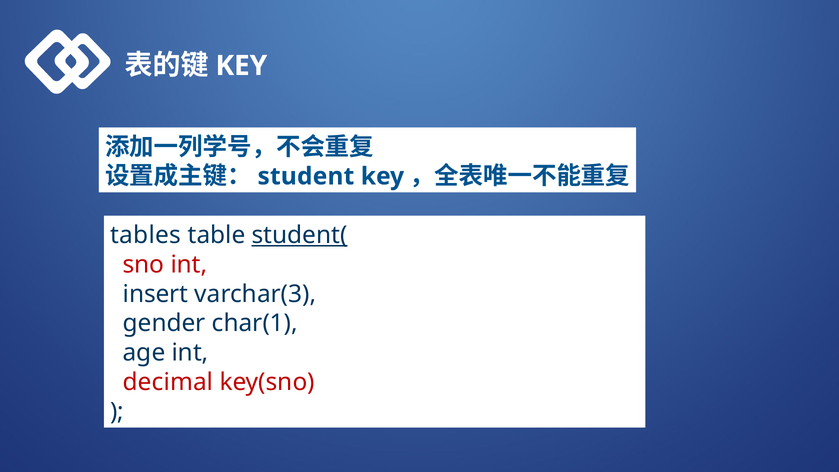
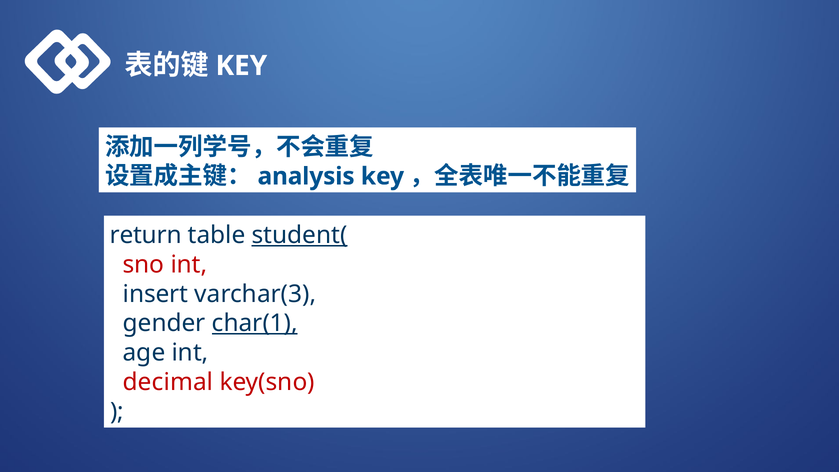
student: student -> analysis
tables: tables -> return
char(1 underline: none -> present
